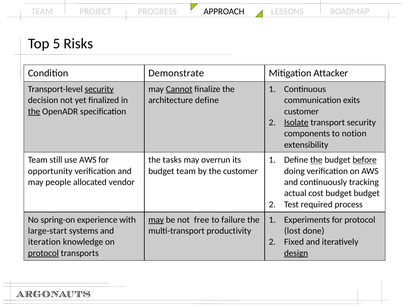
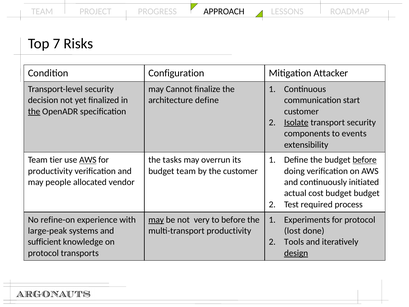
5: 5 -> 7
Demonstrate: Demonstrate -> Configuration
security at (99, 89) underline: present -> none
Cannot underline: present -> none
exits: exits -> start
notion: notion -> events
still: still -> tier
AWS at (88, 160) underline: none -> present
the at (316, 160) underline: present -> none
opportunity at (50, 171): opportunity -> productivity
tracking: tracking -> initiated
spring-on: spring-on -> refine-on
free: free -> very
to failure: failure -> before
large-start: large-start -> large-peak
iteration: iteration -> sufficient
Fixed: Fixed -> Tools
protocol at (43, 253) underline: present -> none
